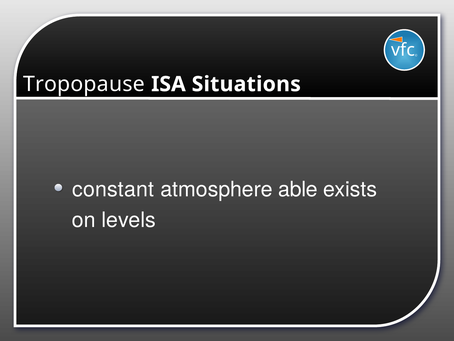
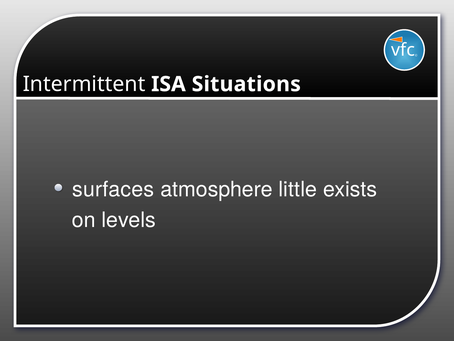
Tropopause: Tropopause -> Intermittent
constant: constant -> surfaces
able: able -> little
